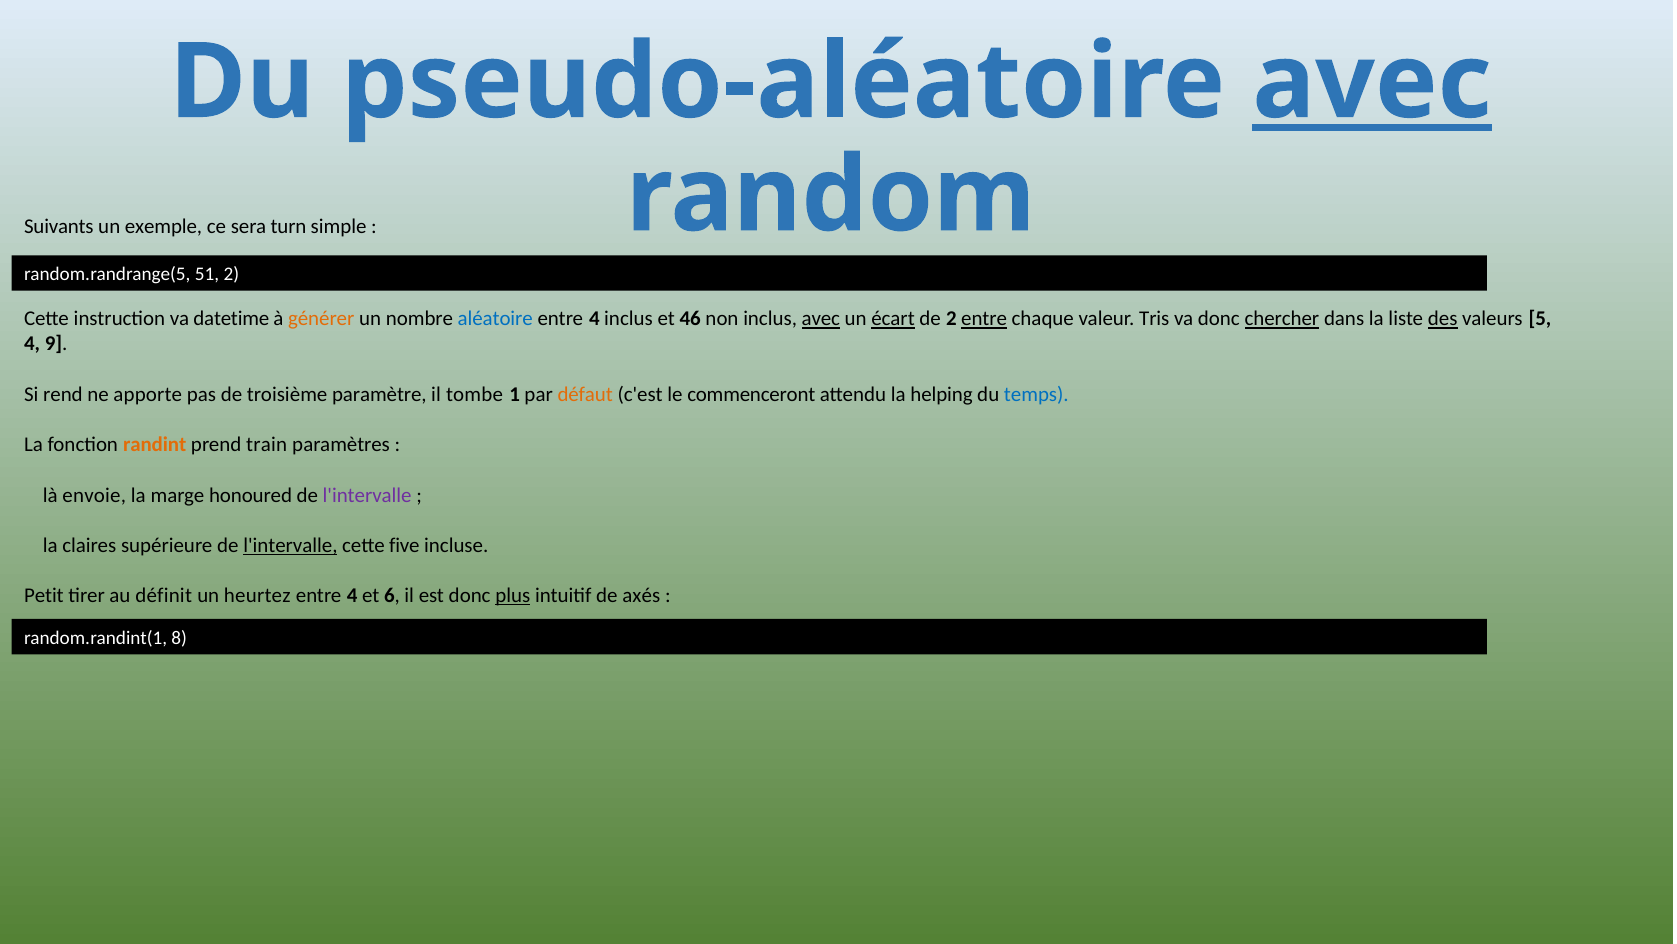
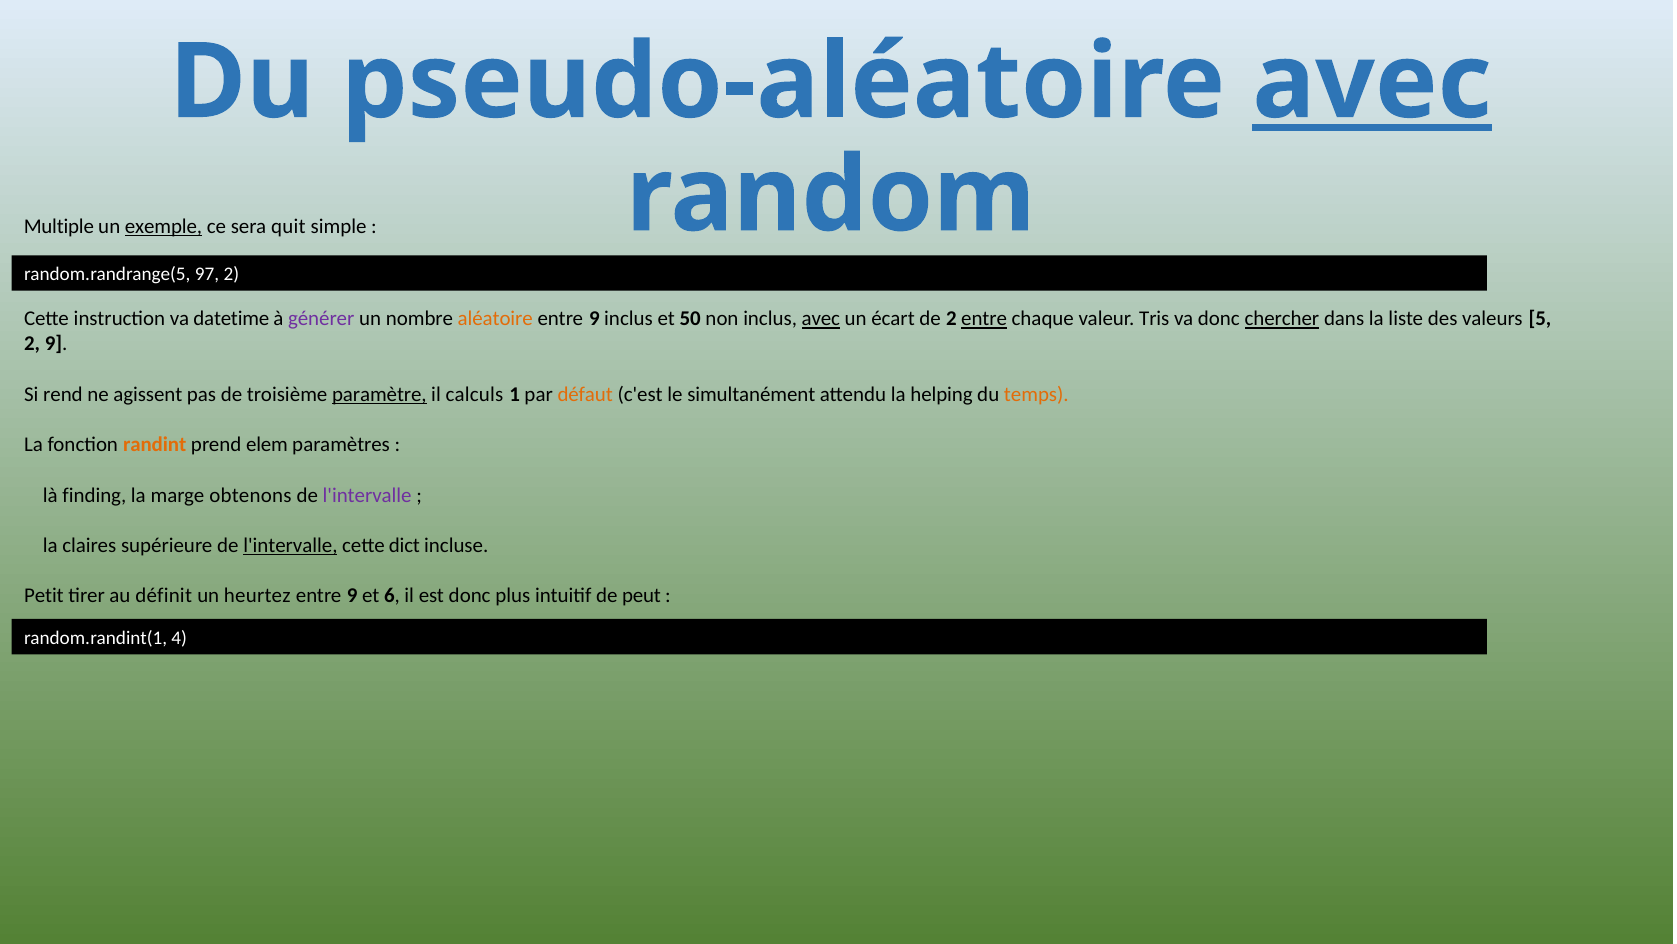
Suivants: Suivants -> Multiple
exemple underline: none -> present
turn: turn -> quit
51: 51 -> 97
générer colour: orange -> purple
aléatoire colour: blue -> orange
4 at (594, 319): 4 -> 9
46: 46 -> 50
écart underline: present -> none
des underline: present -> none
4 at (32, 344): 4 -> 2
apporte: apporte -> agissent
paramètre underline: none -> present
tombe: tombe -> calculs
commenceront: commenceront -> simultanément
temps colour: blue -> orange
train: train -> elem
envoie: envoie -> finding
honoured: honoured -> obtenons
five: five -> dict
4 at (352, 595): 4 -> 9
plus underline: present -> none
axés: axés -> peut
8: 8 -> 4
